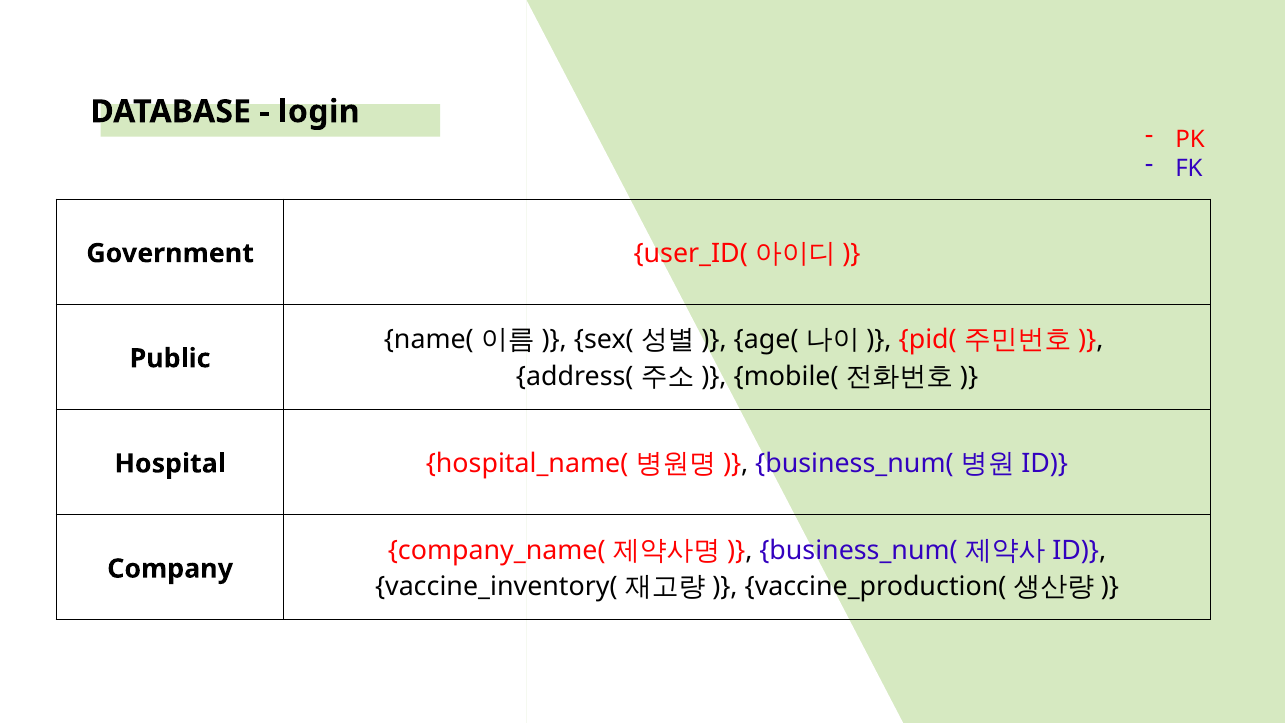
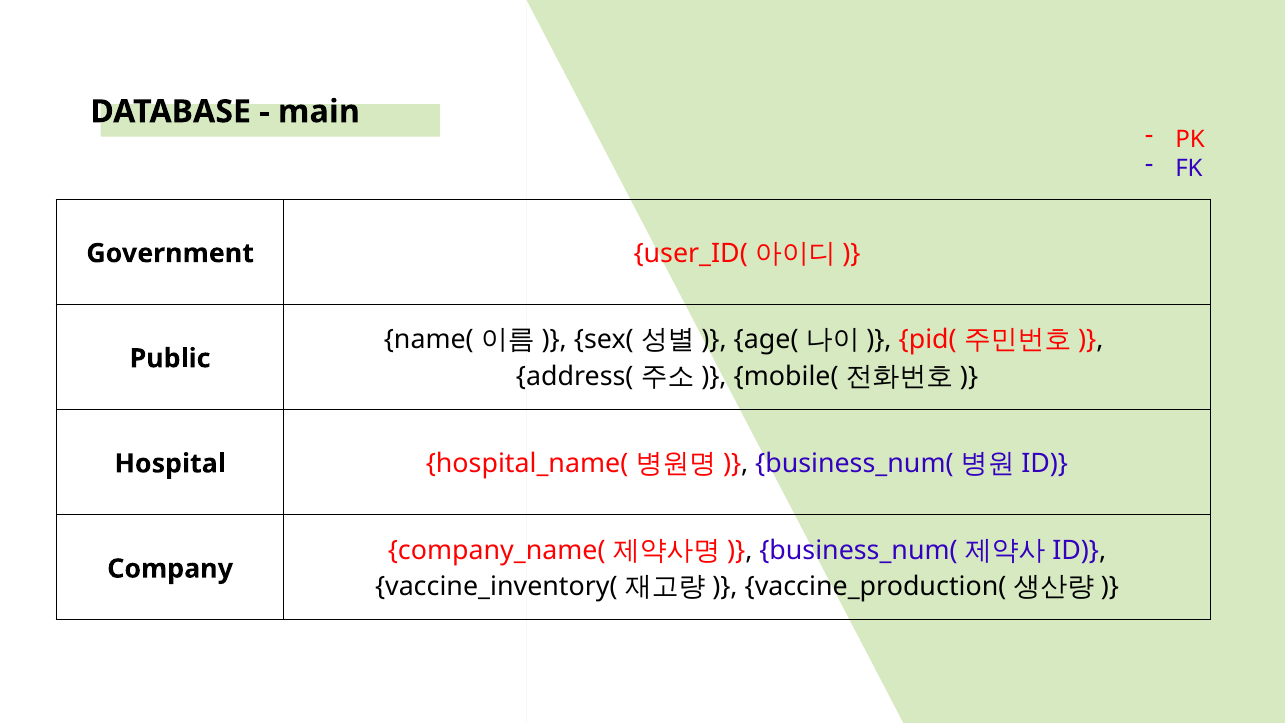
login: login -> main
